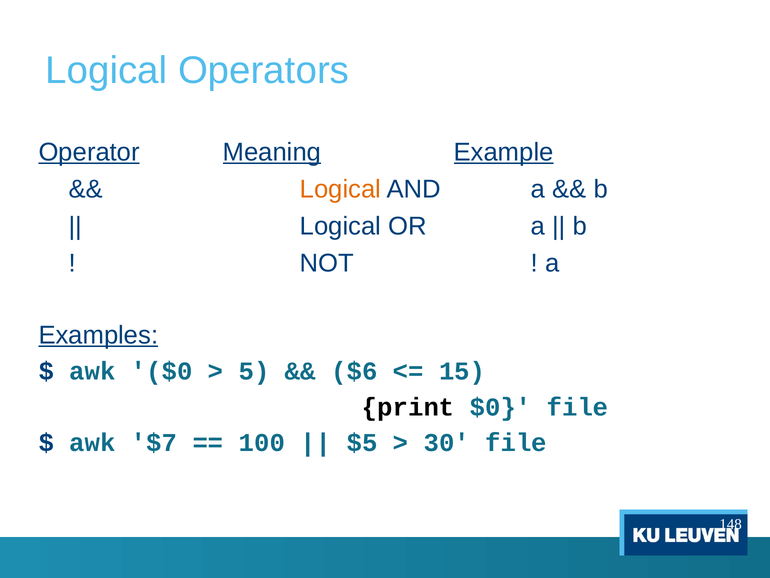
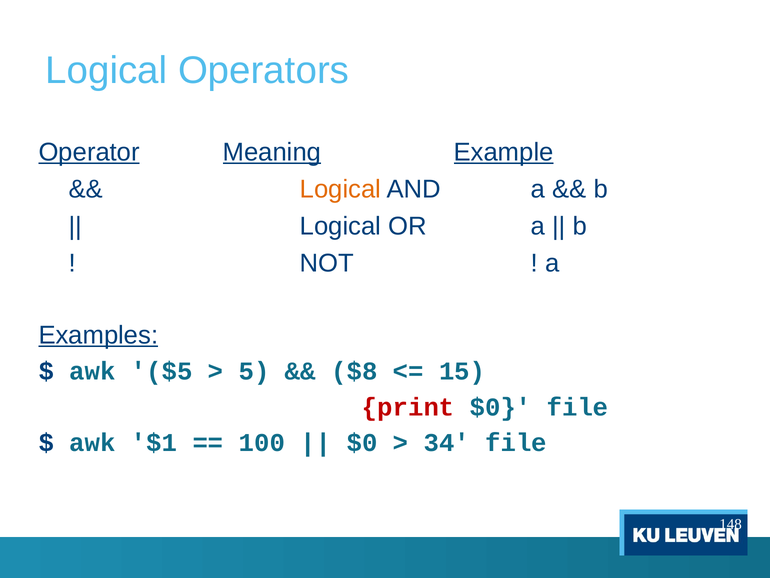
awk $0: $0 -> $5
$6: $6 -> $8
print colour: black -> red
$7: $7 -> $1
$5 at (362, 443): $5 -> $0
30: 30 -> 34
